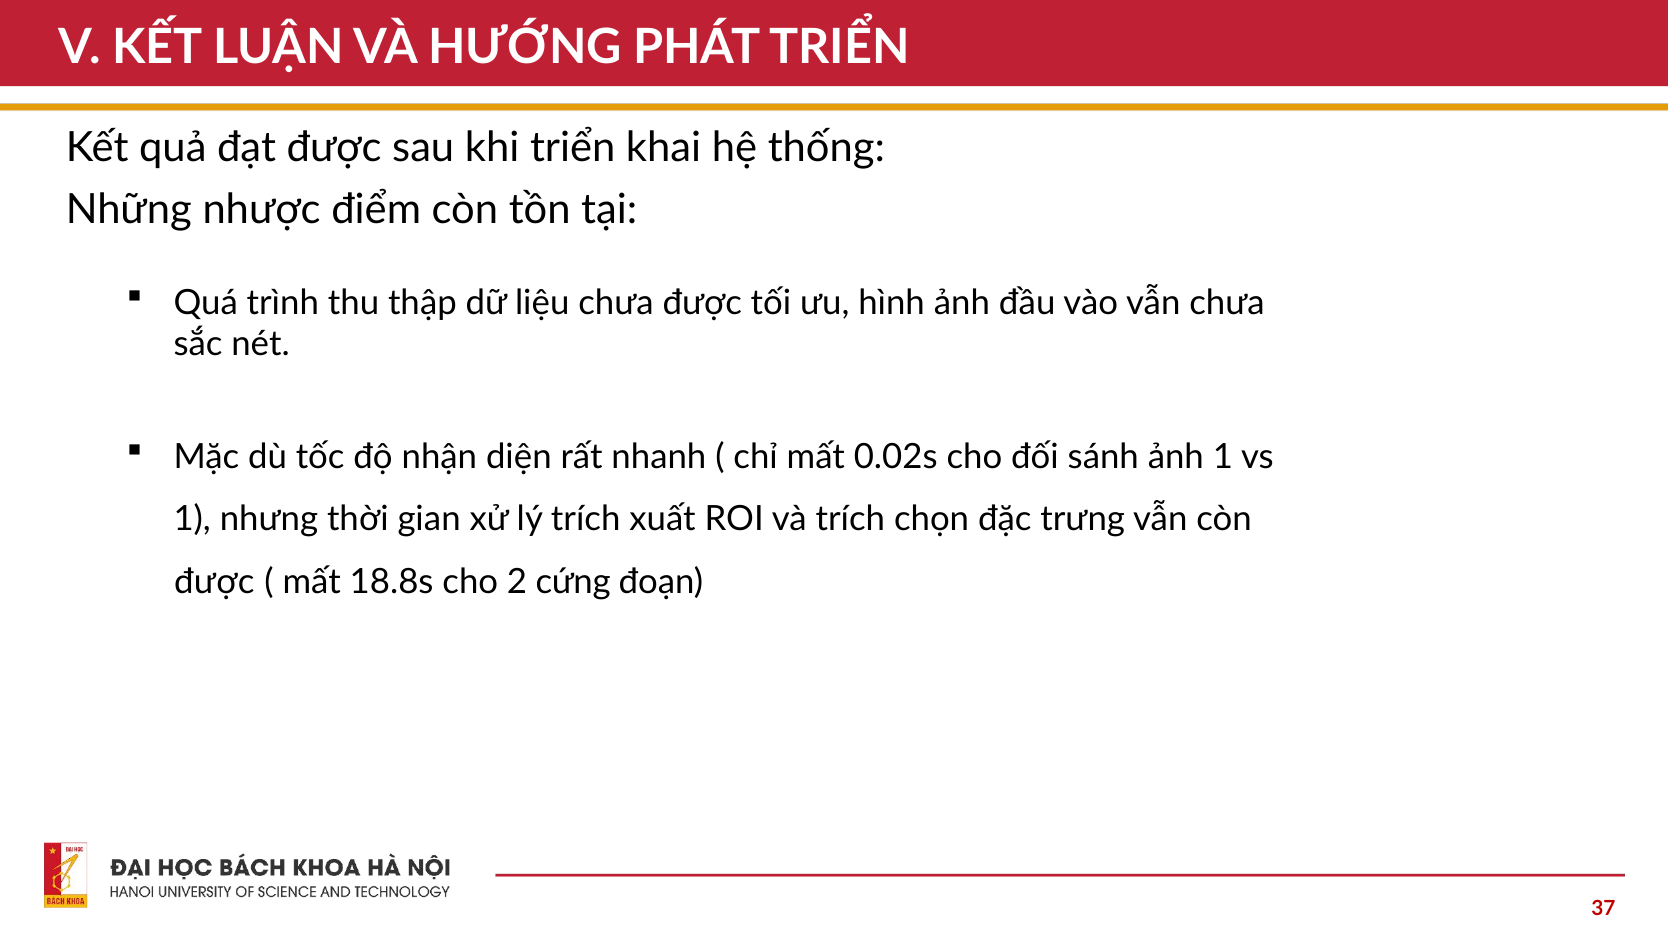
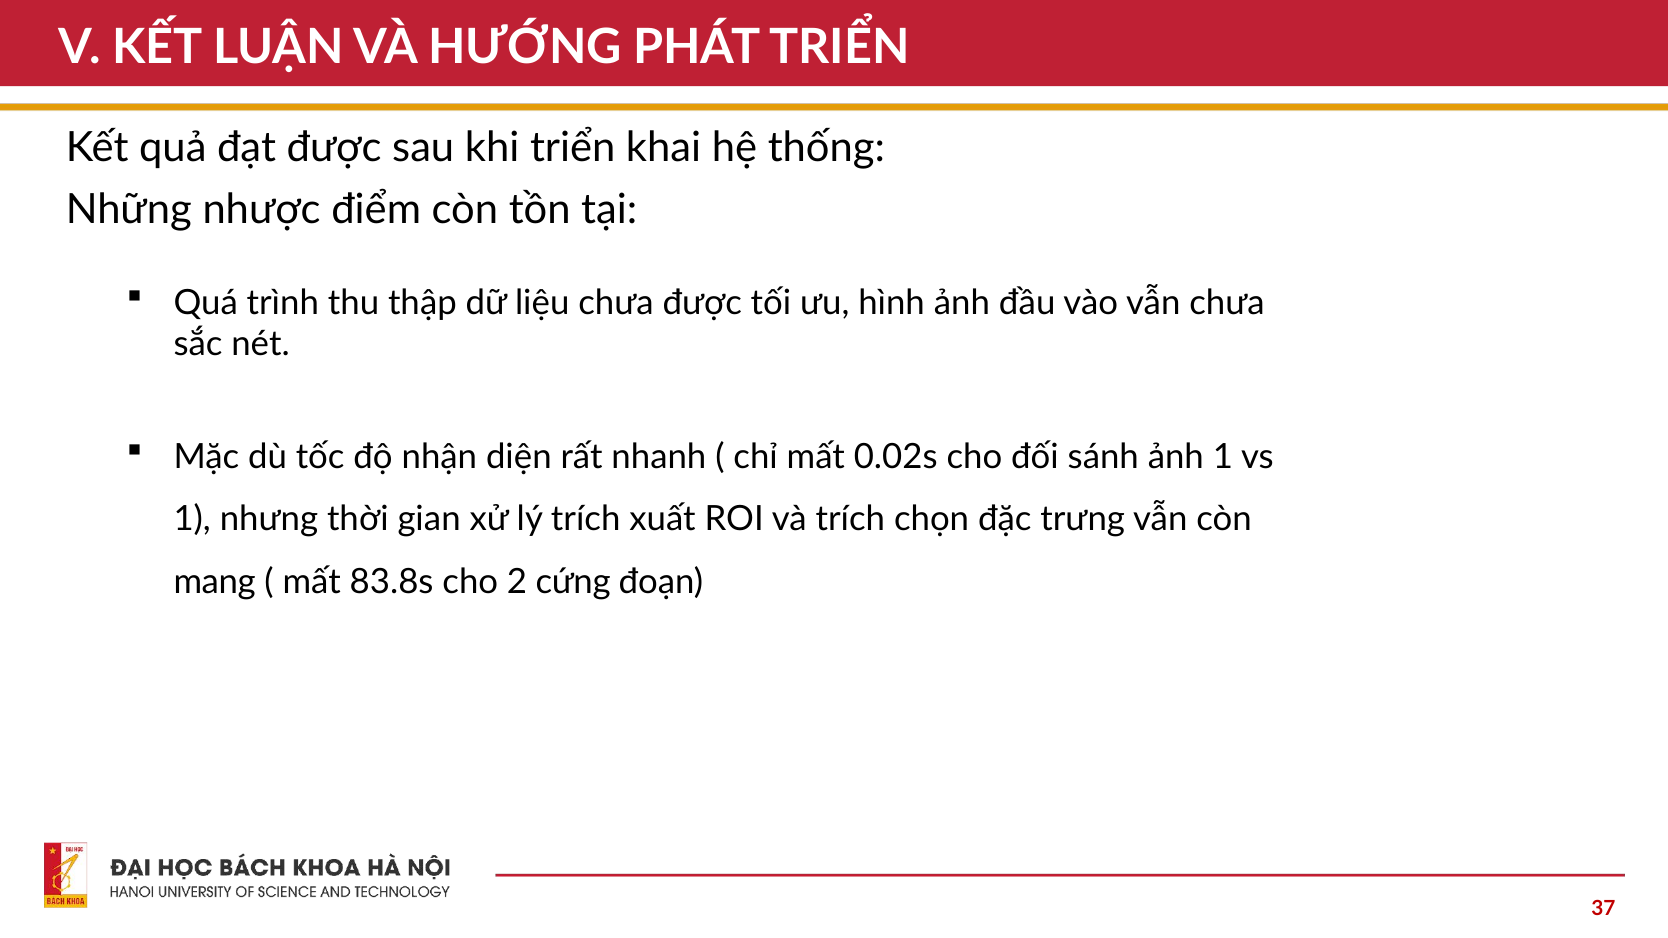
được at (214, 582): được -> mang
18.8s: 18.8s -> 83.8s
